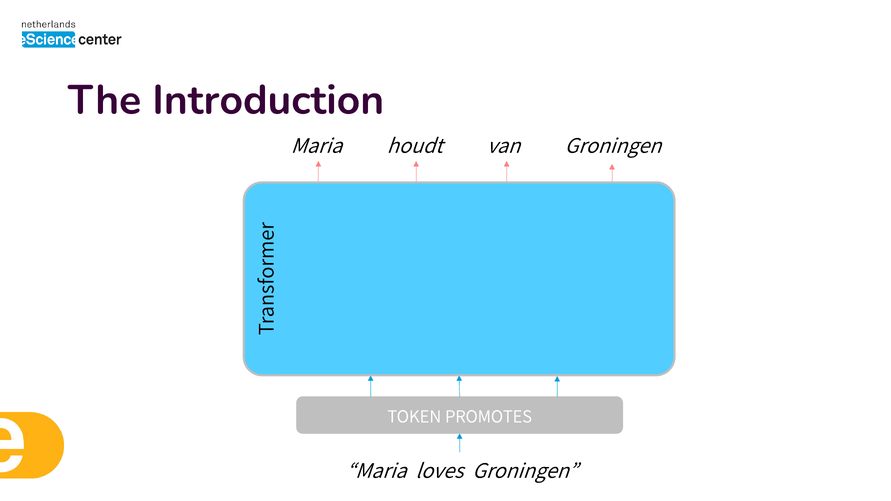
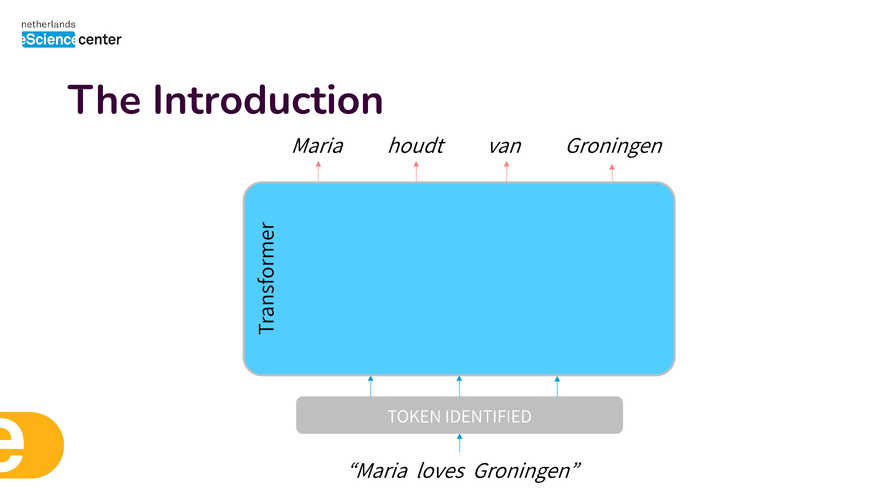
PROMOTES: PROMOTES -> IDENTIFIED
